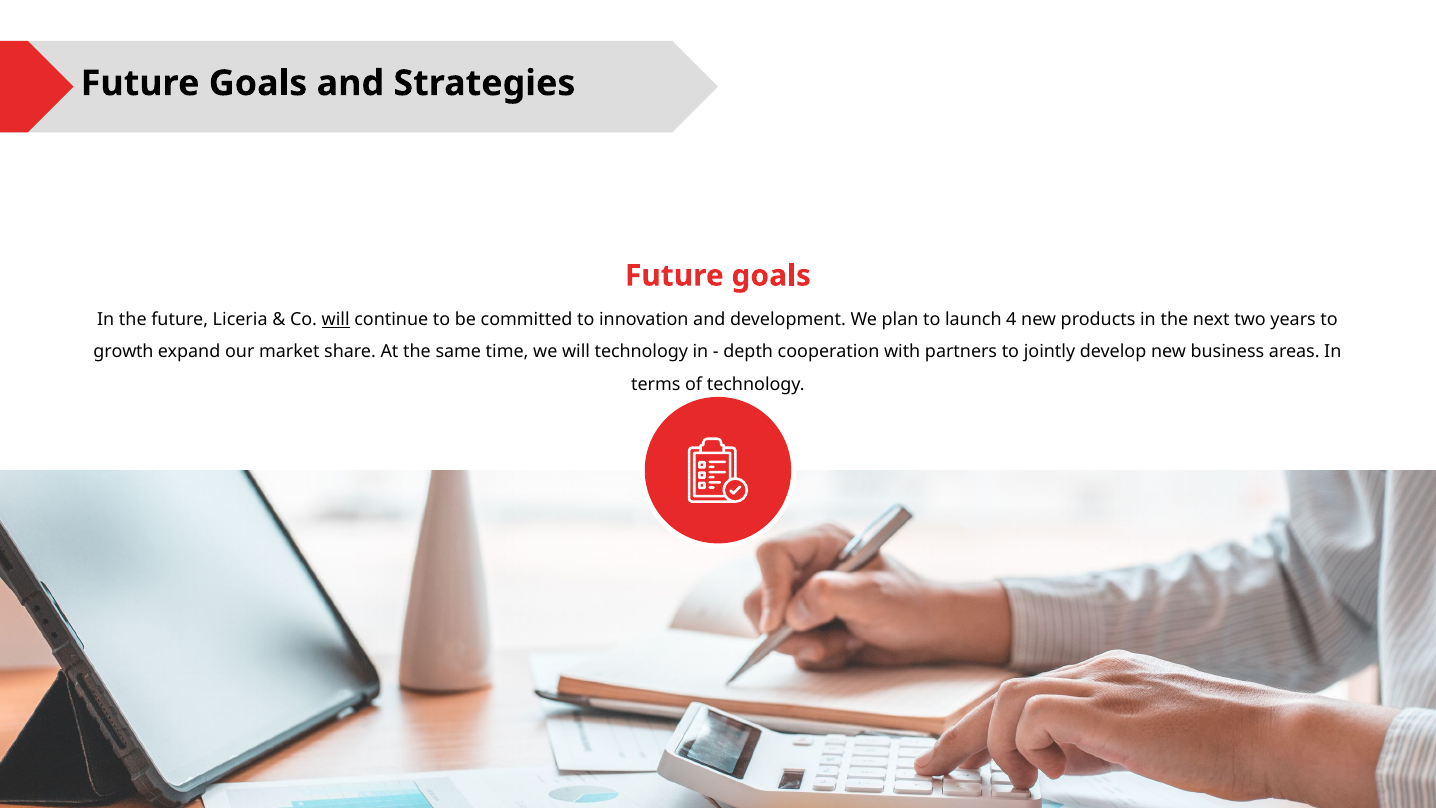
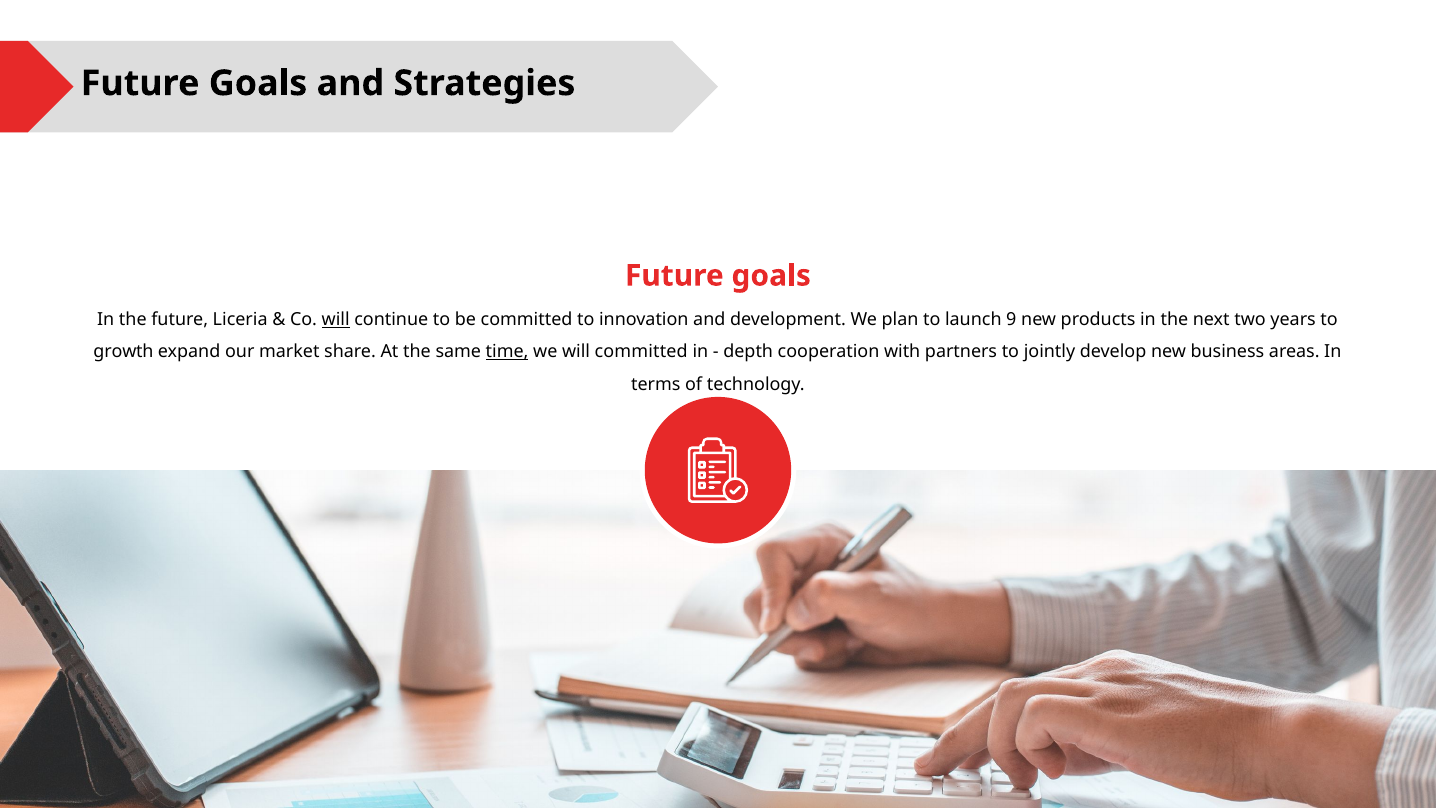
4: 4 -> 9
time underline: none -> present
will technology: technology -> committed
